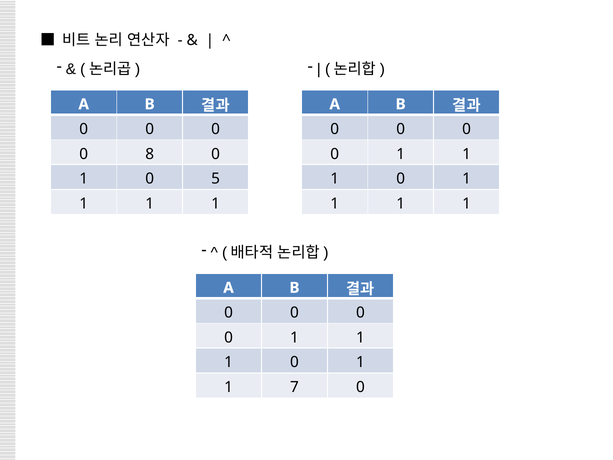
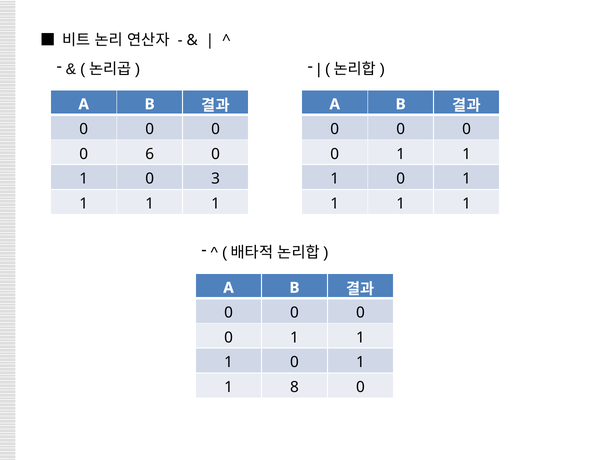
8: 8 -> 6
5: 5 -> 3
7: 7 -> 8
